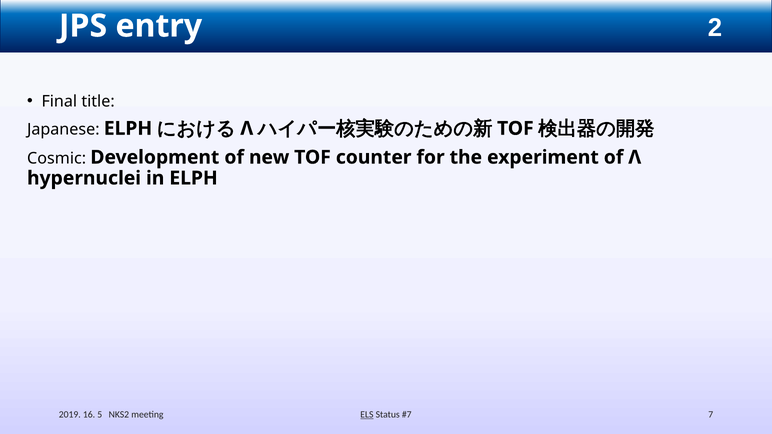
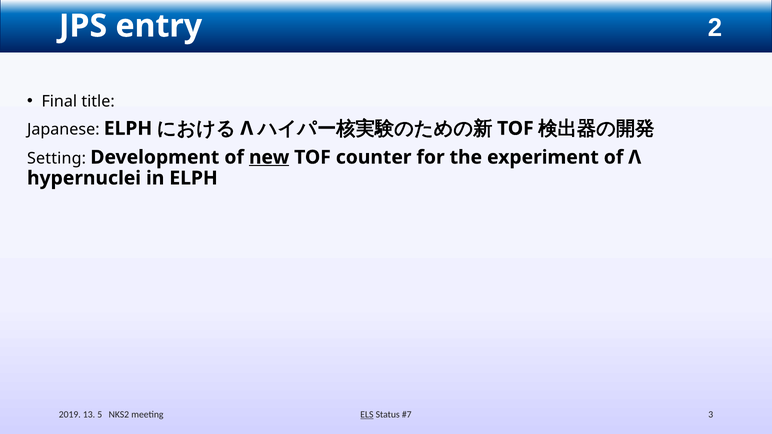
Cosmic: Cosmic -> Setting
new underline: none -> present
16: 16 -> 13
7: 7 -> 3
